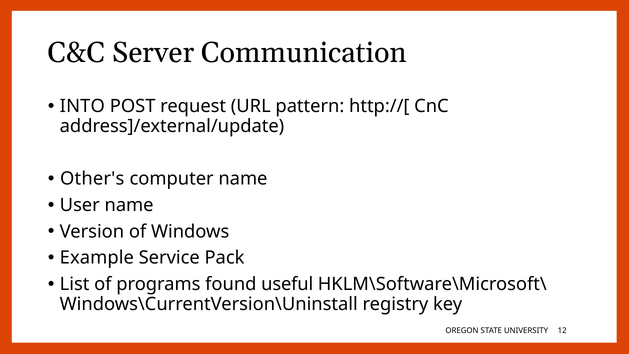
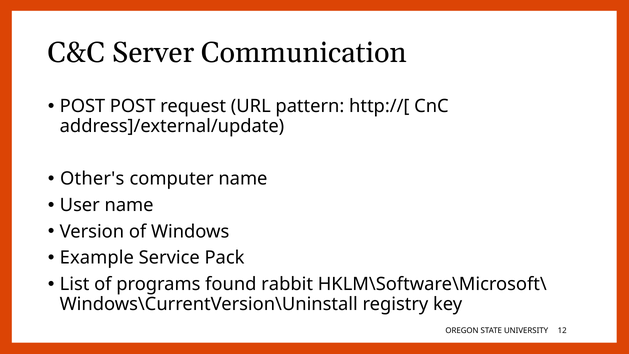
INTO at (82, 106): INTO -> POST
useful: useful -> rabbit
